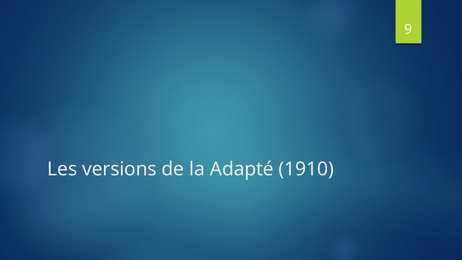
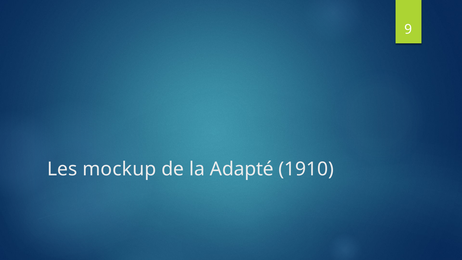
versions: versions -> mockup
